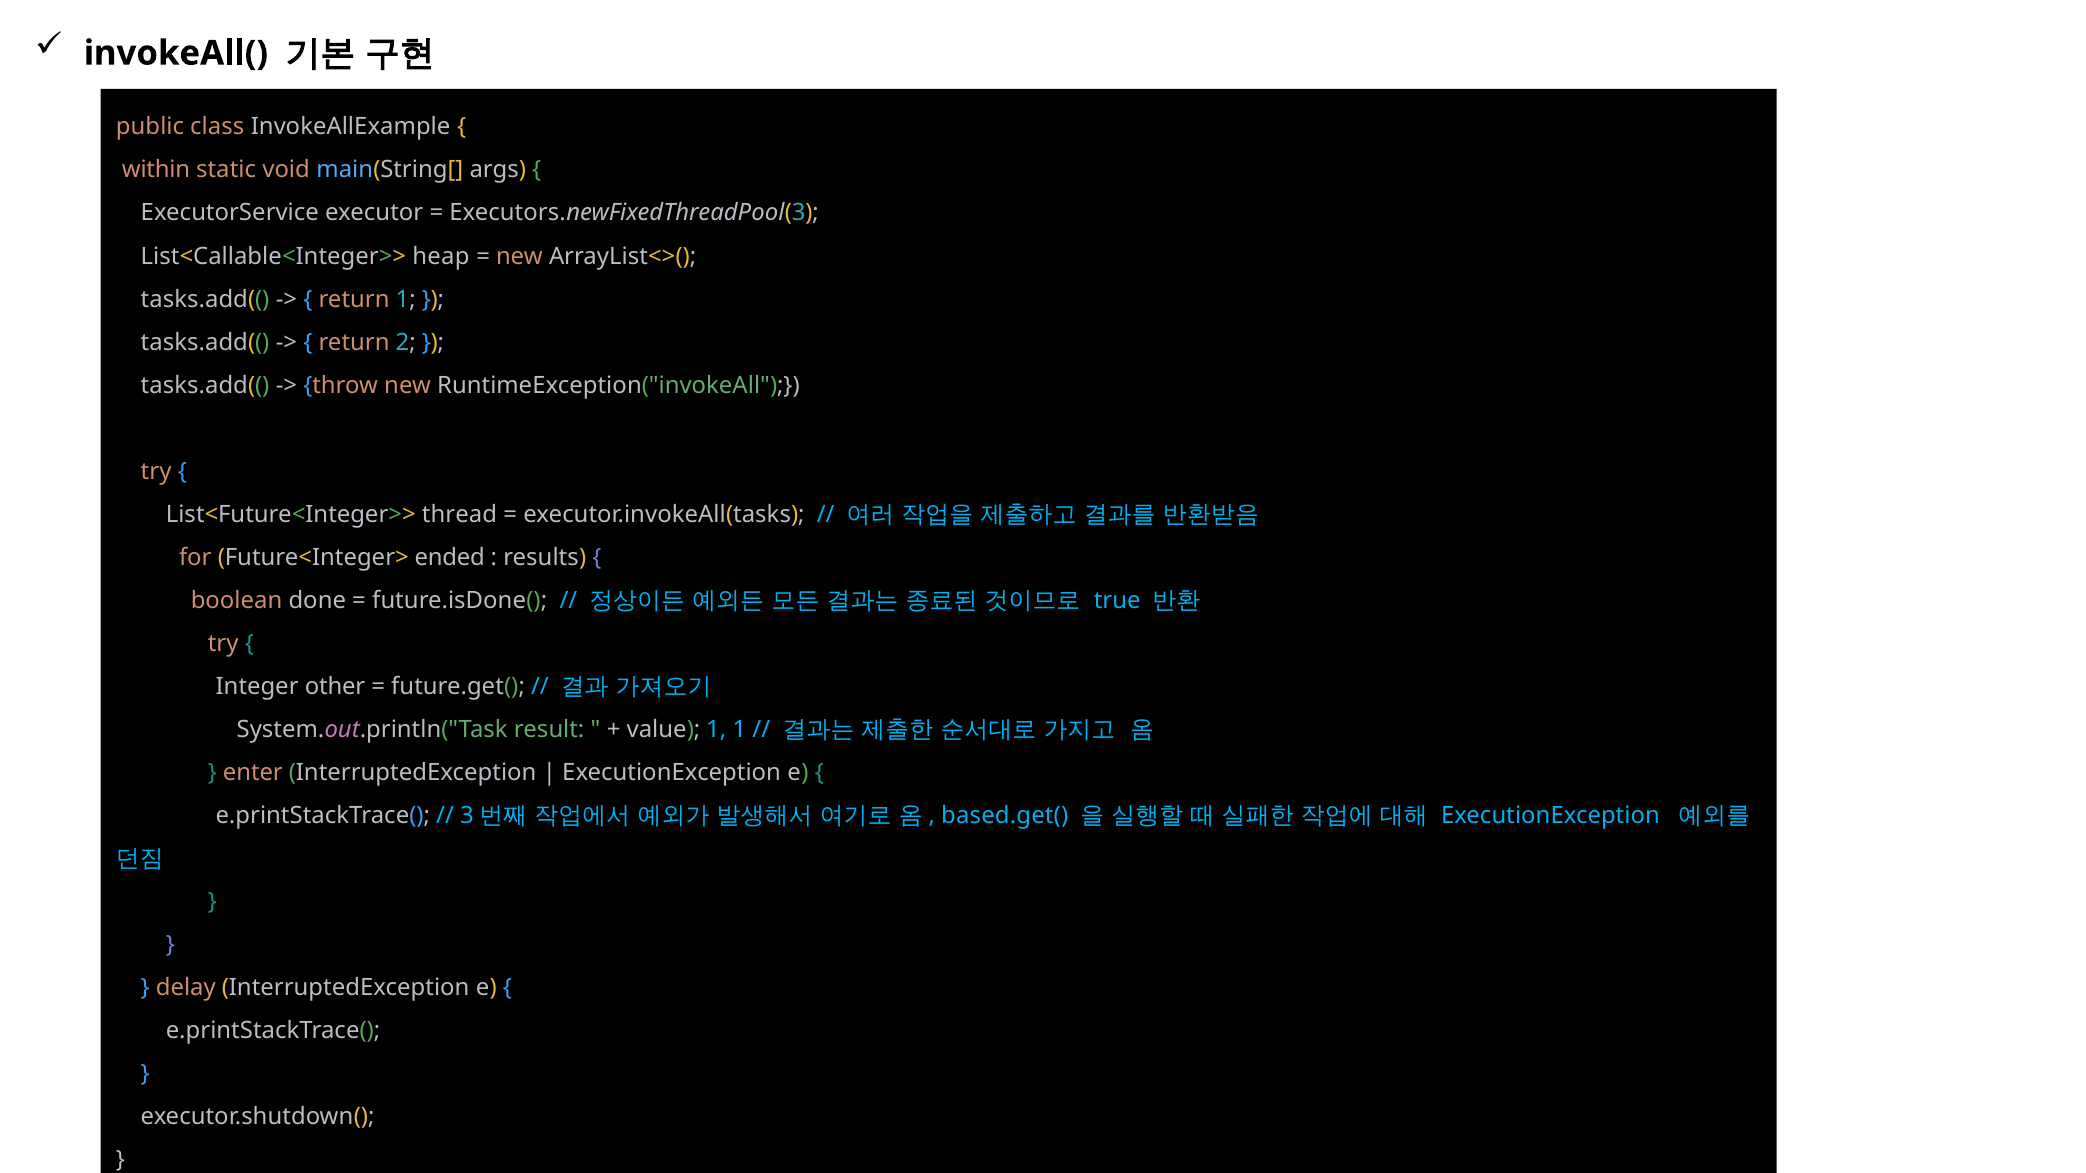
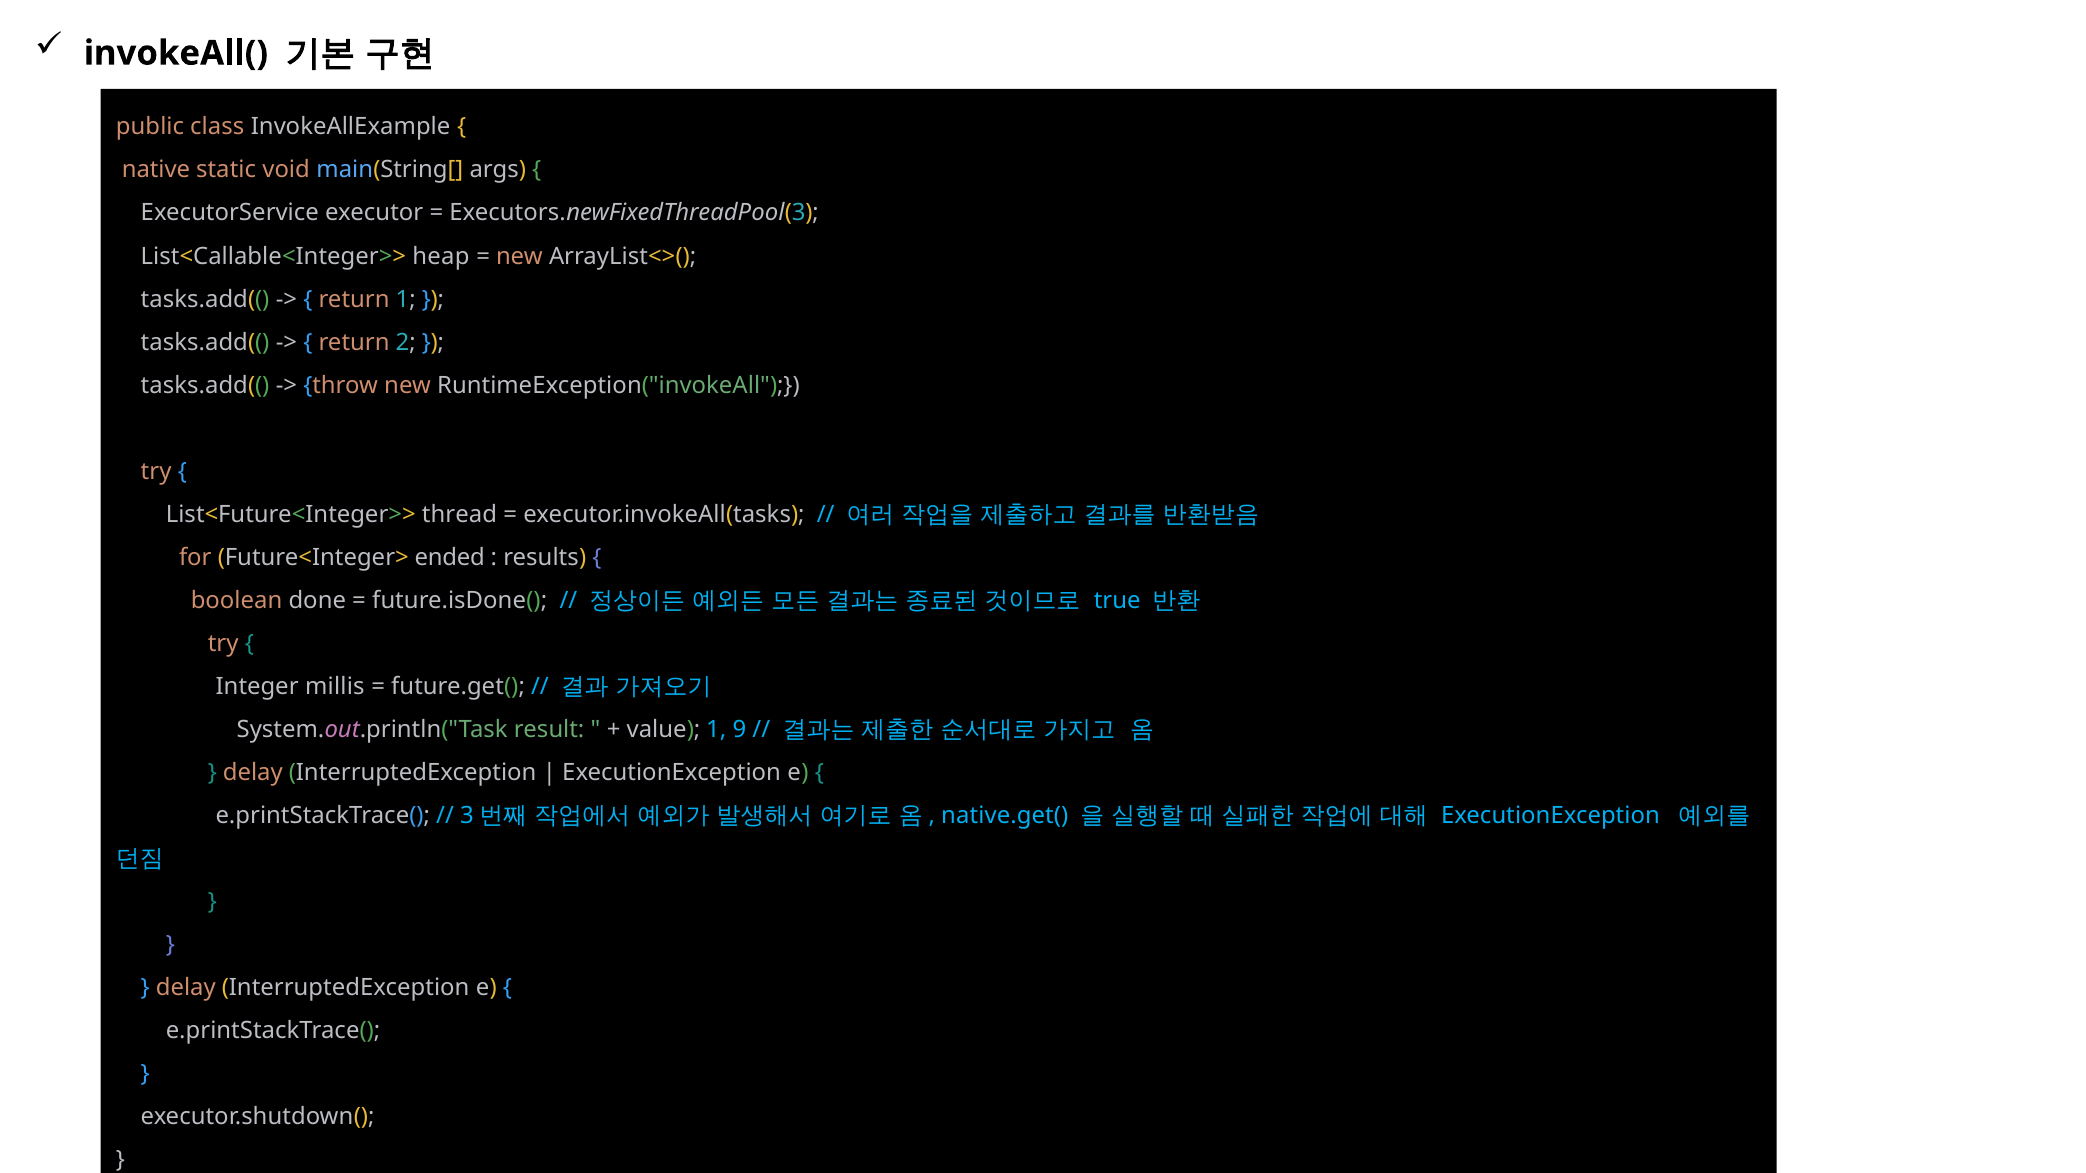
within: within -> native
other: other -> millis
1 1: 1 -> 9
enter at (253, 773): enter -> delay
based.get(: based.get( -> native.get(
